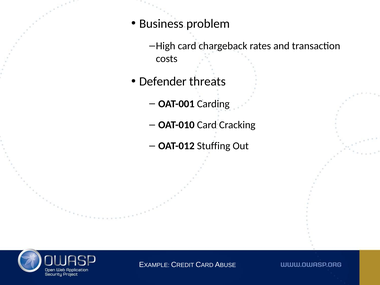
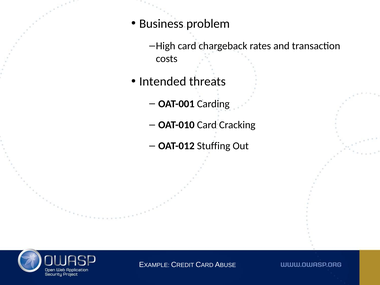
Defender: Defender -> Intended
